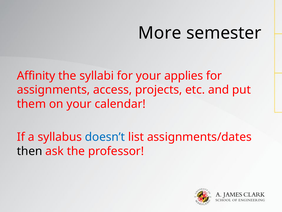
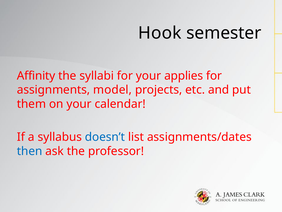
More: More -> Hook
access: access -> model
then colour: black -> blue
